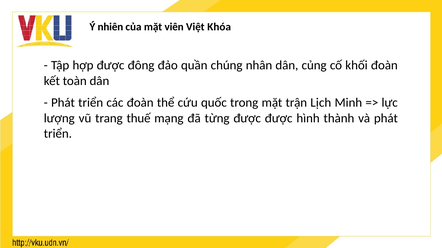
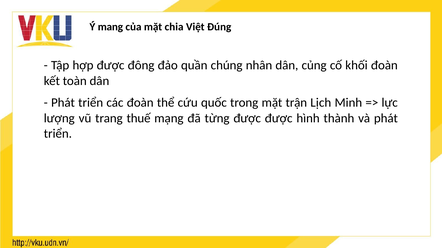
nhiên: nhiên -> mang
viên: viên -> chia
Khóa: Khóa -> Đúng
